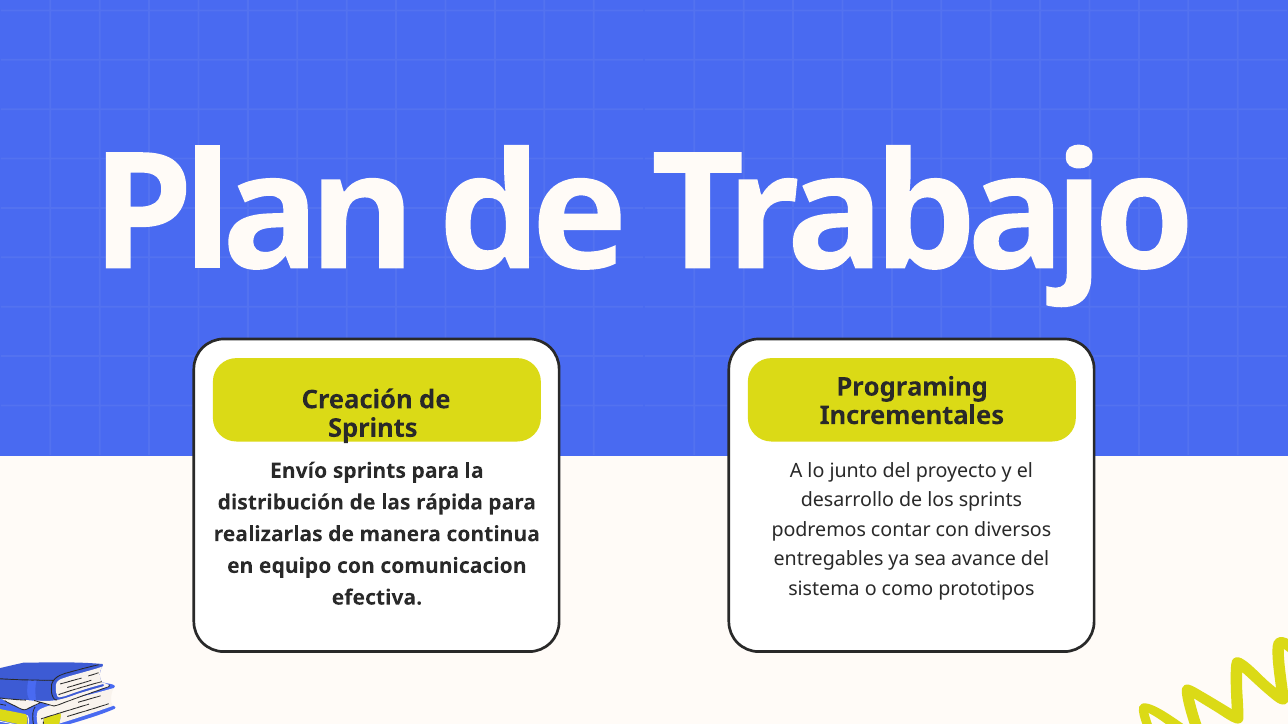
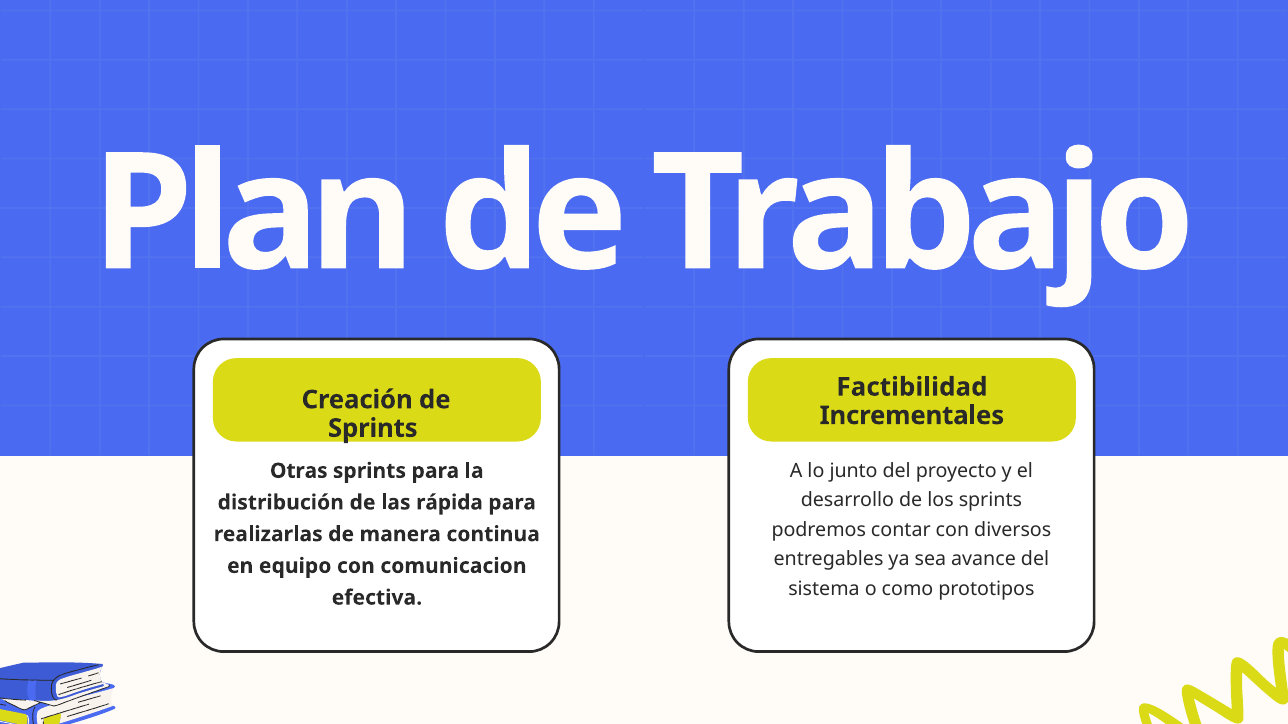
Programing: Programing -> Factibilidad
Envío: Envío -> Otras
